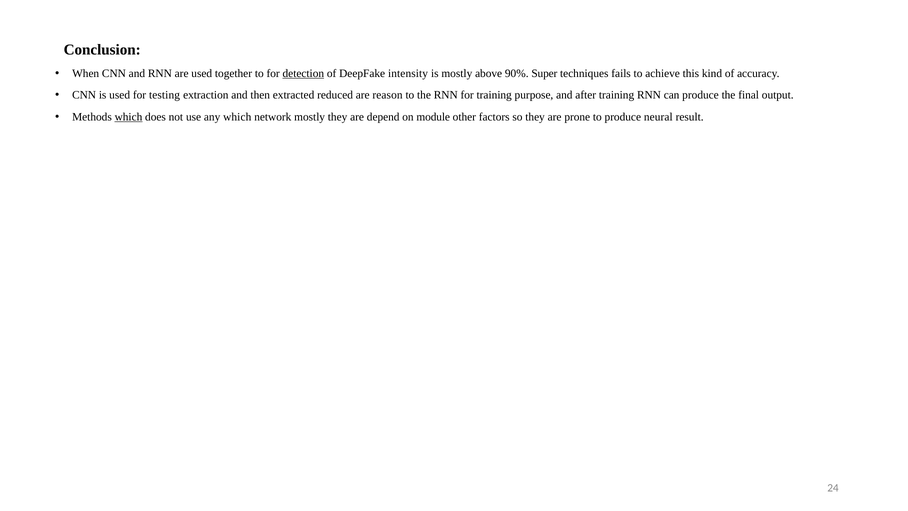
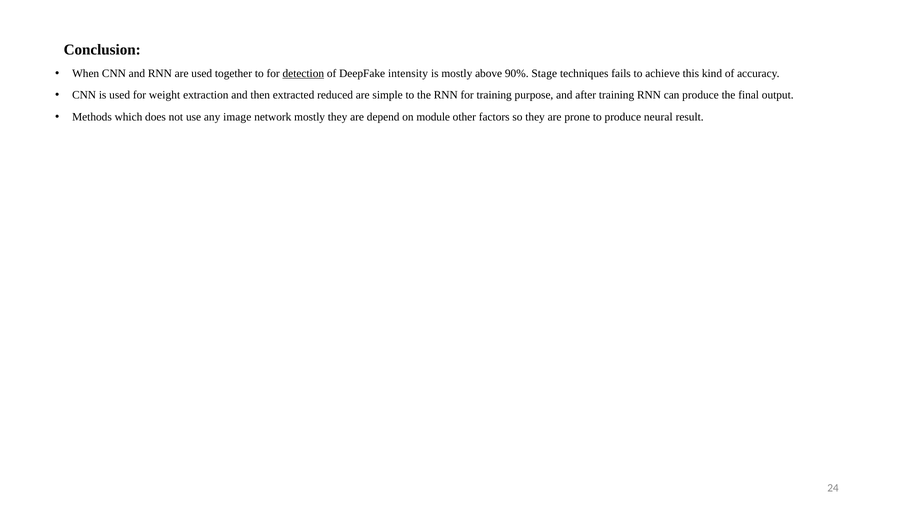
Super: Super -> Stage
testing: testing -> weight
reason: reason -> simple
which at (128, 117) underline: present -> none
any which: which -> image
